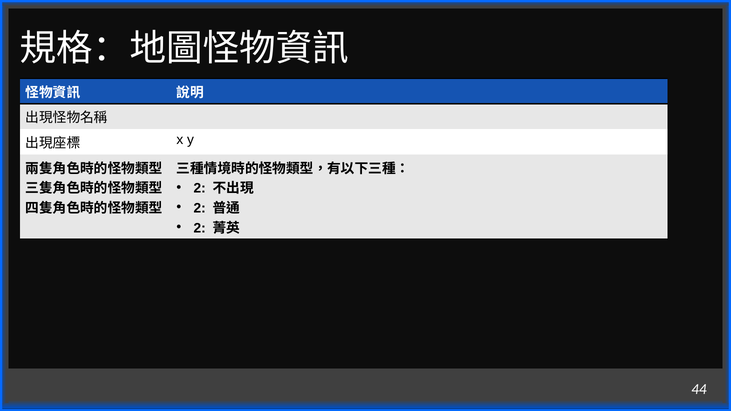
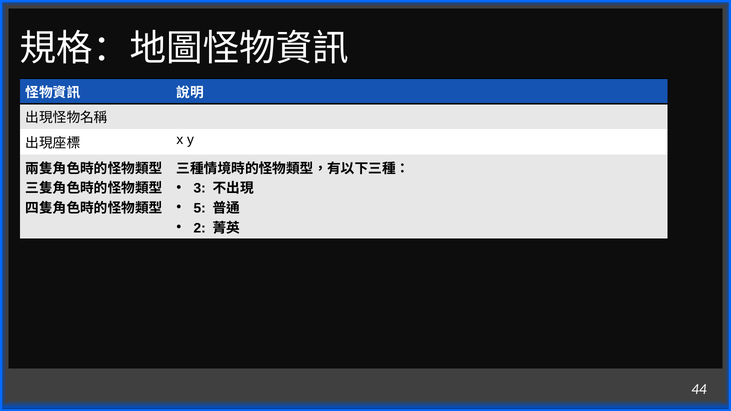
2 at (200, 188): 2 -> 3
2 at (200, 208): 2 -> 5
